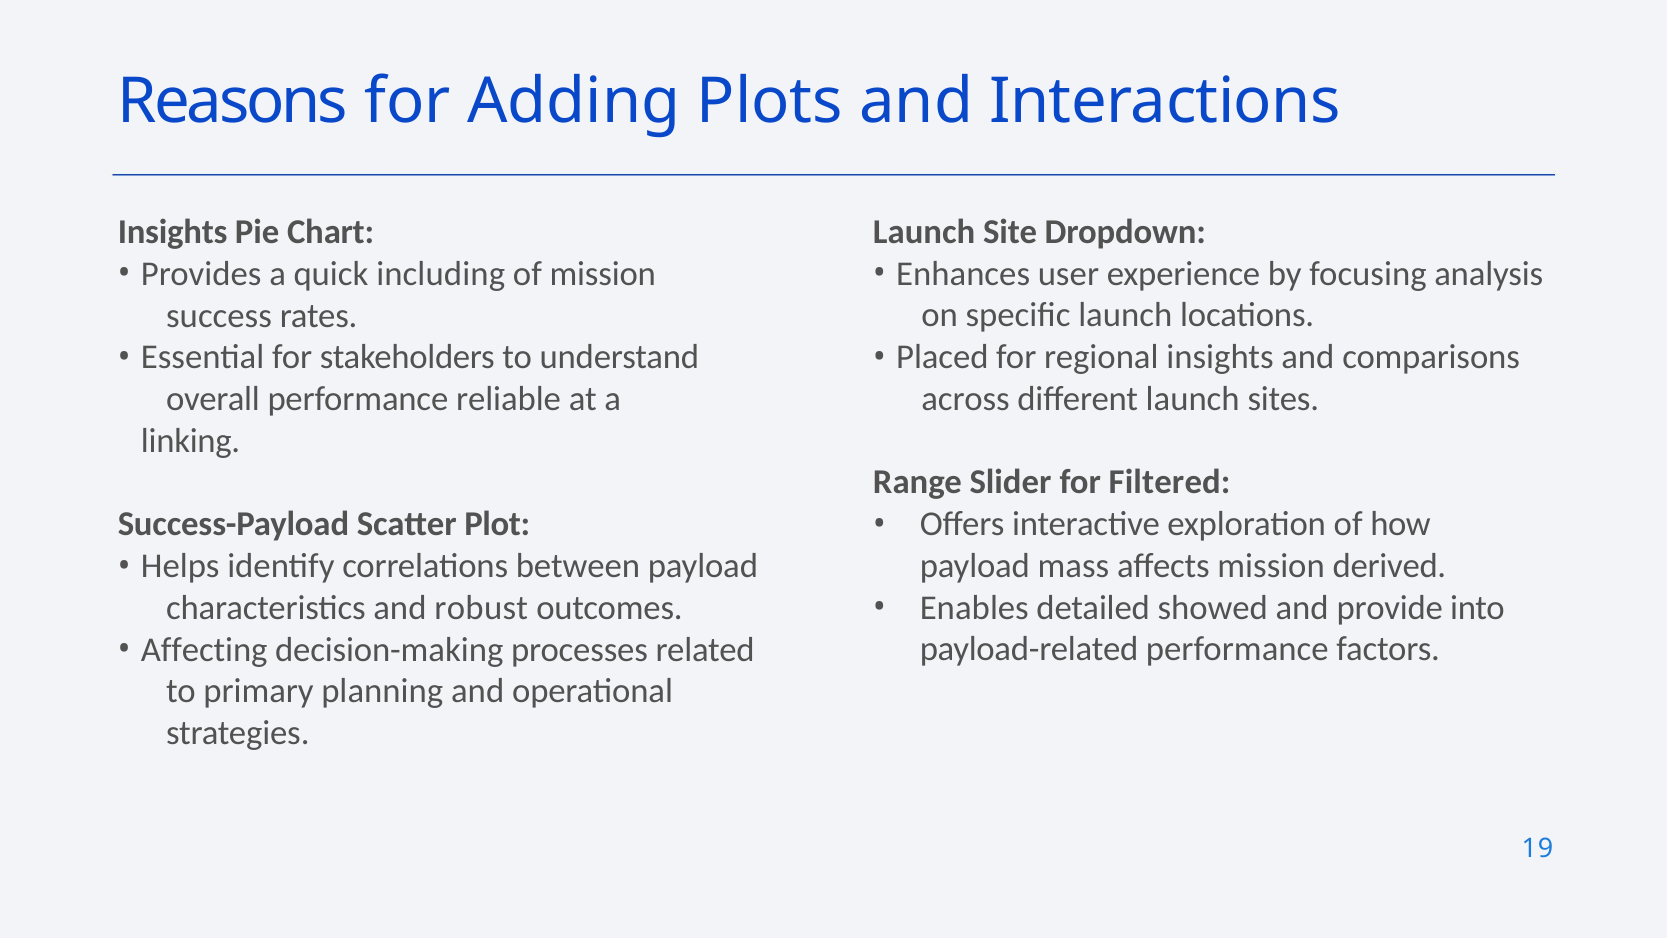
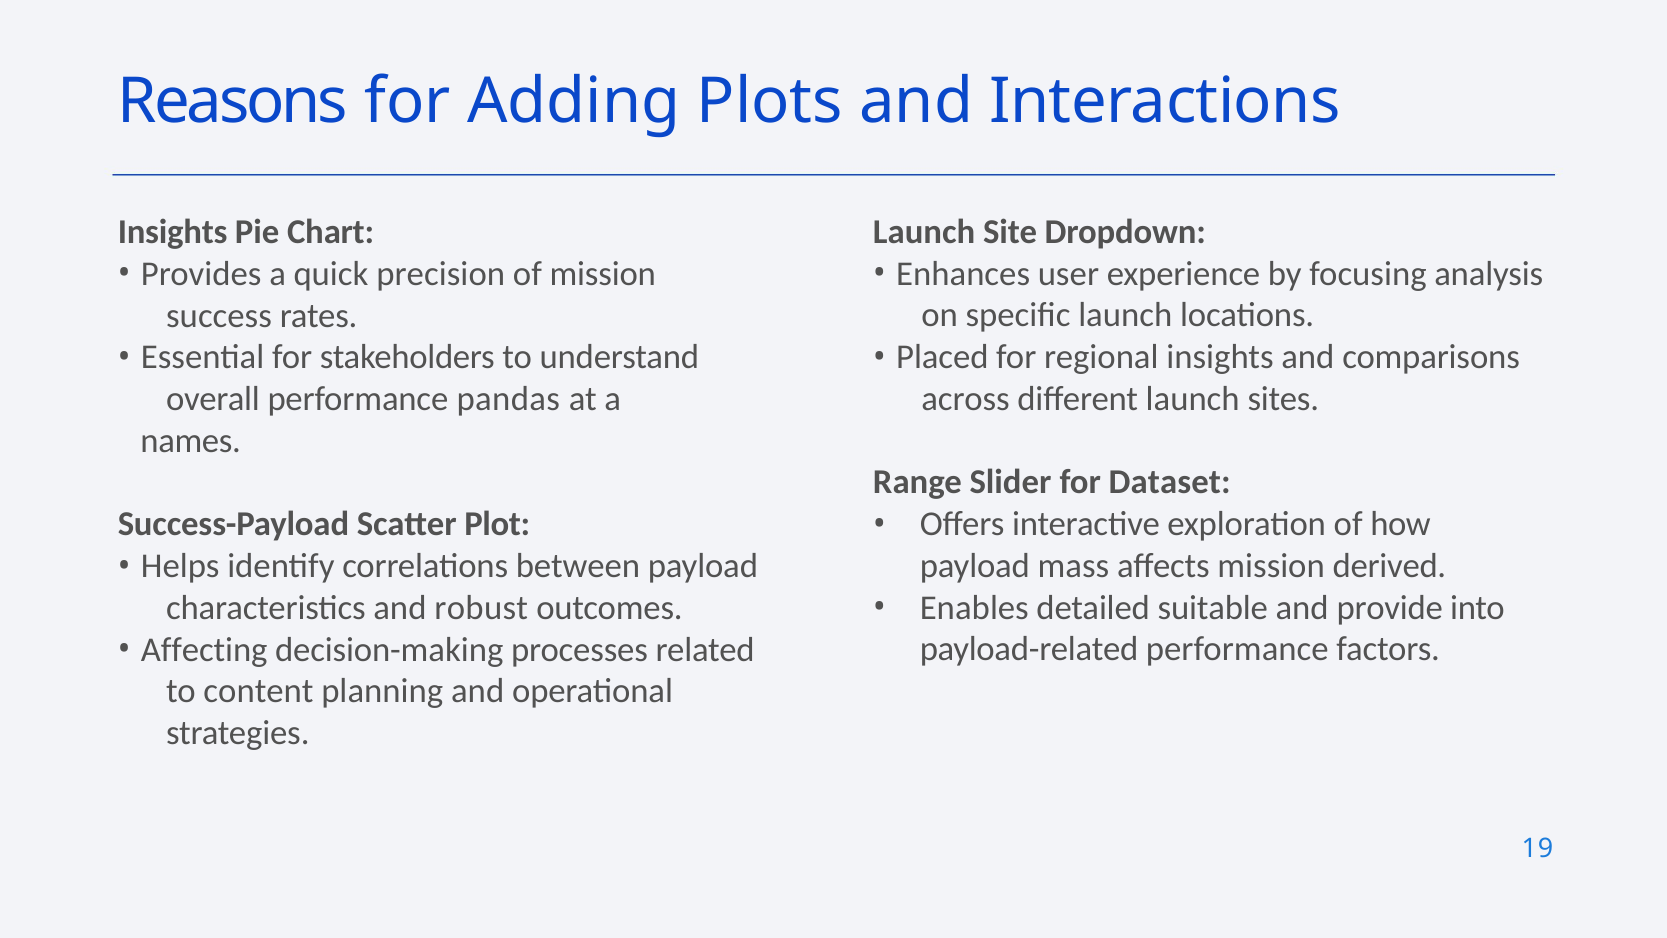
including: including -> precision
reliable: reliable -> pandas
linking: linking -> names
Filtered: Filtered -> Dataset
showed: showed -> suitable
primary: primary -> content
